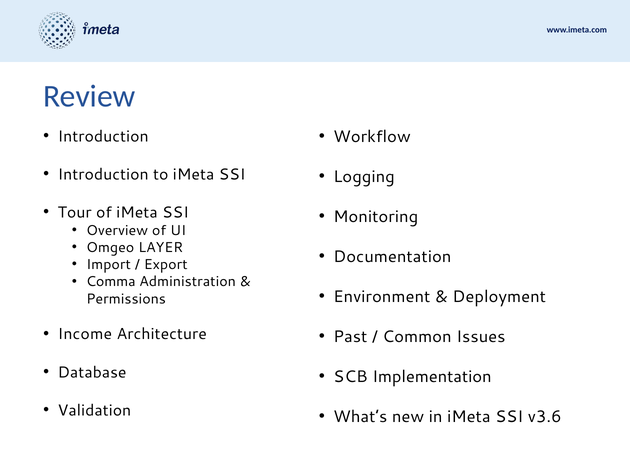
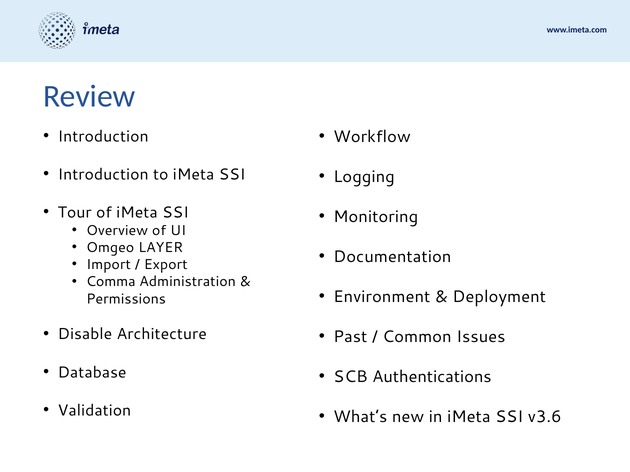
Income: Income -> Disable
Implementation: Implementation -> Authentications
